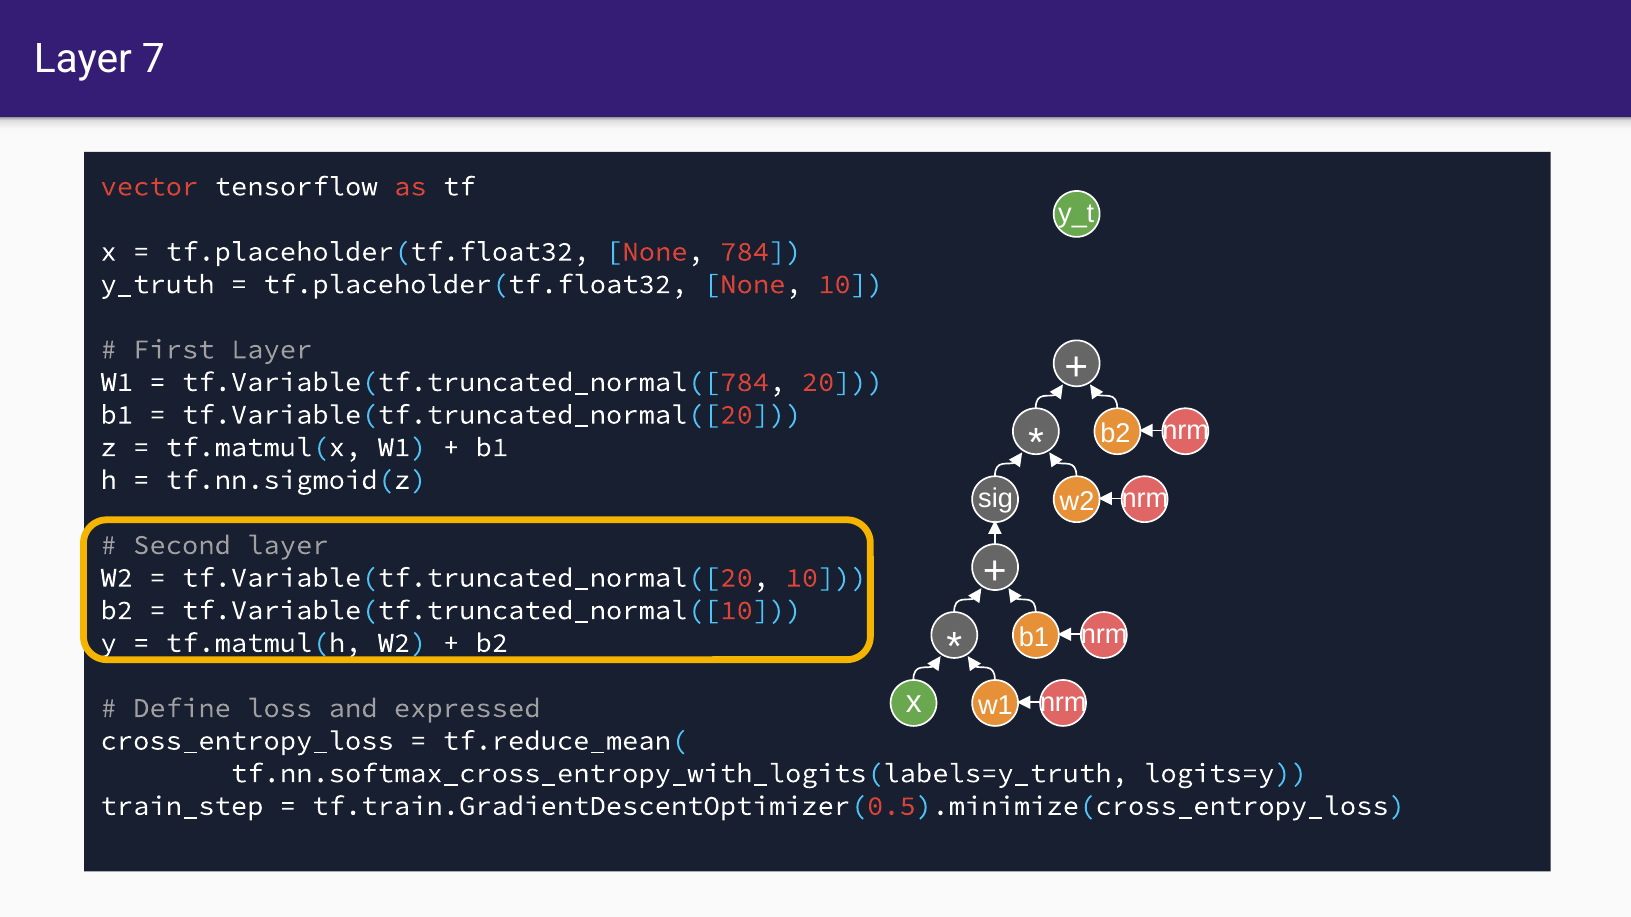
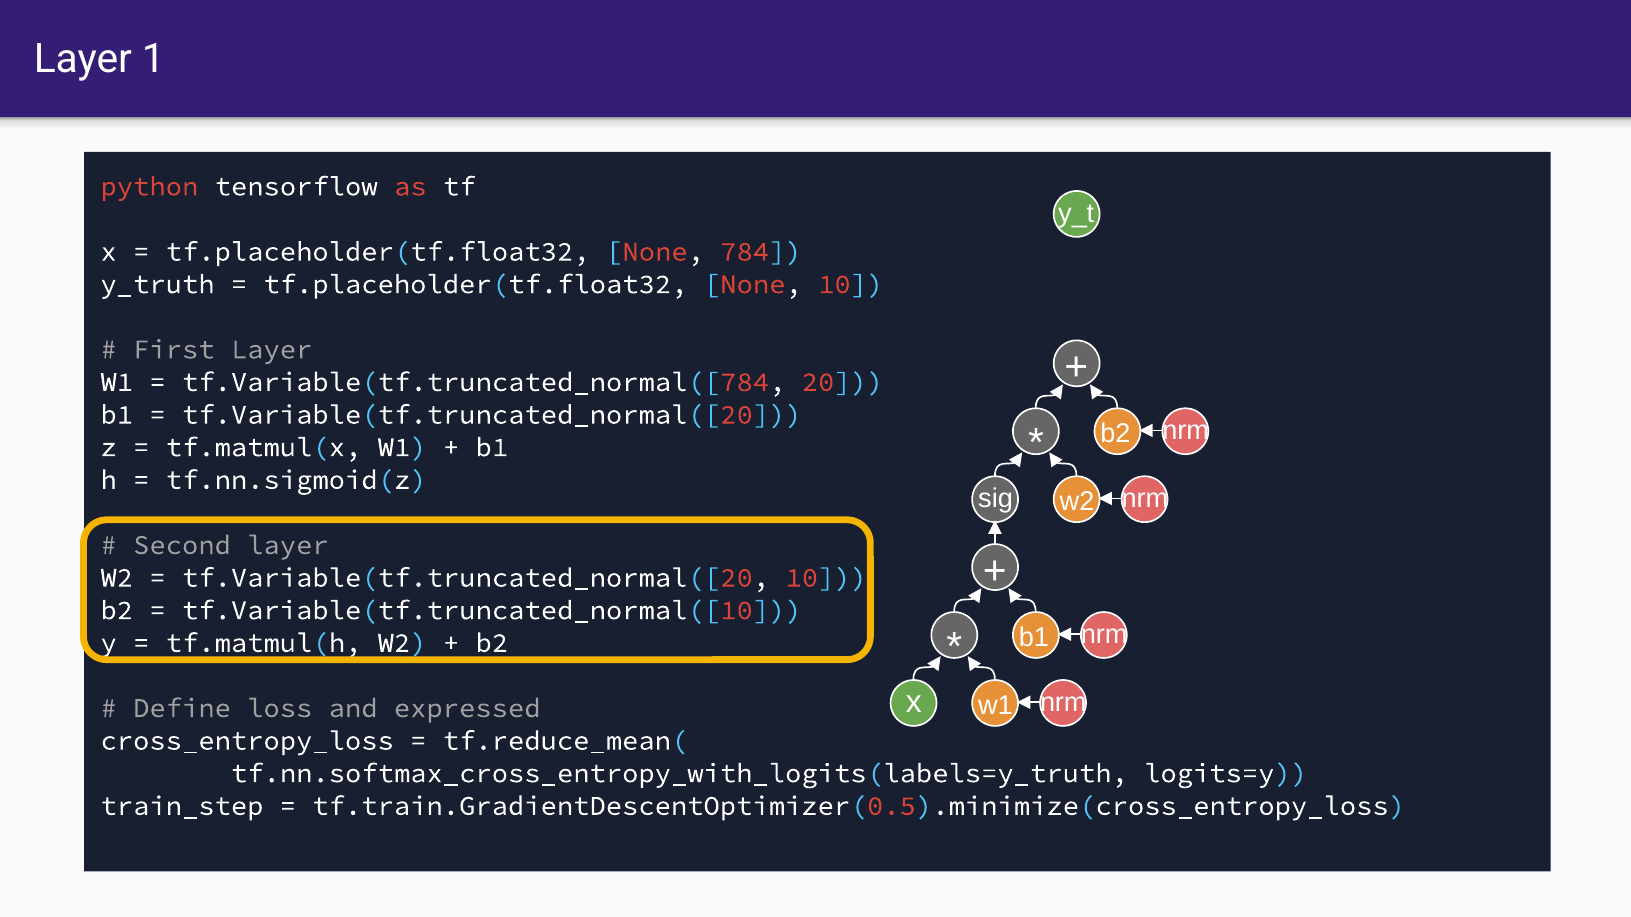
7: 7 -> 1
vector: vector -> python
